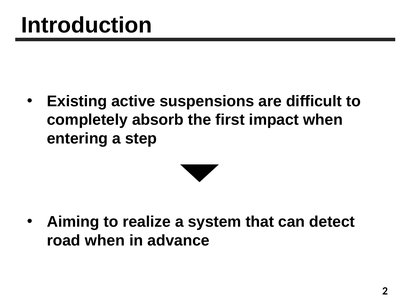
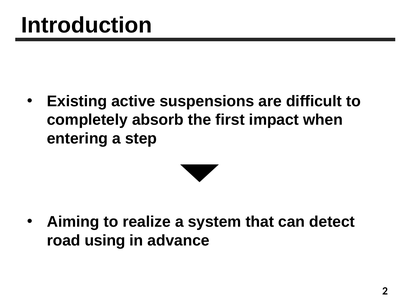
road when: when -> using
